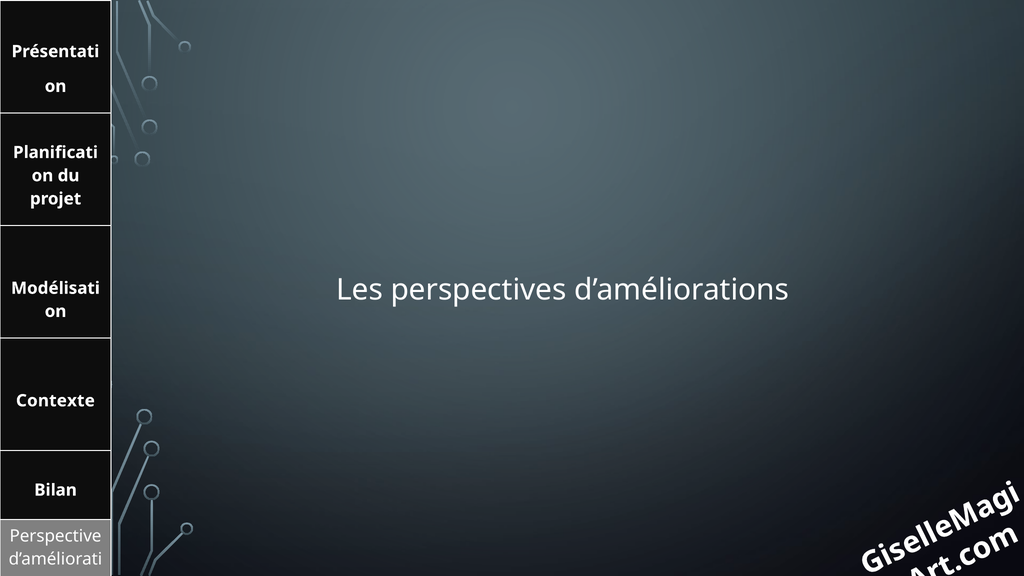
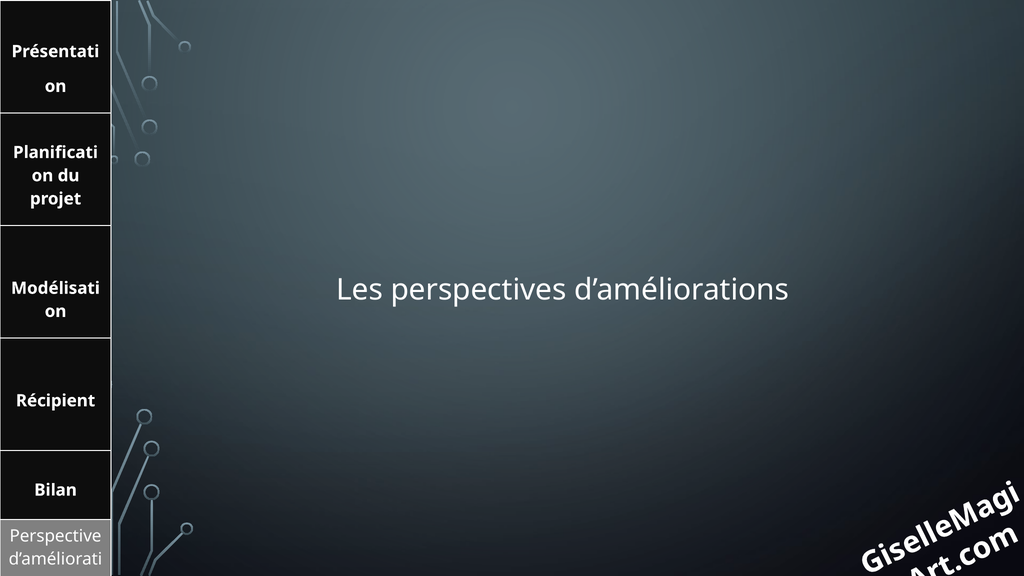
Contexte: Contexte -> Récipient
